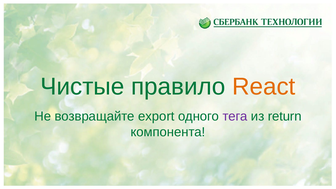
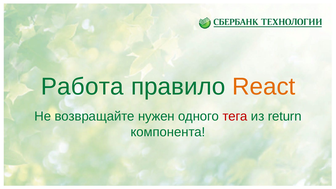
Чистые: Чистые -> Работа
export: export -> нужен
тега colour: purple -> red
